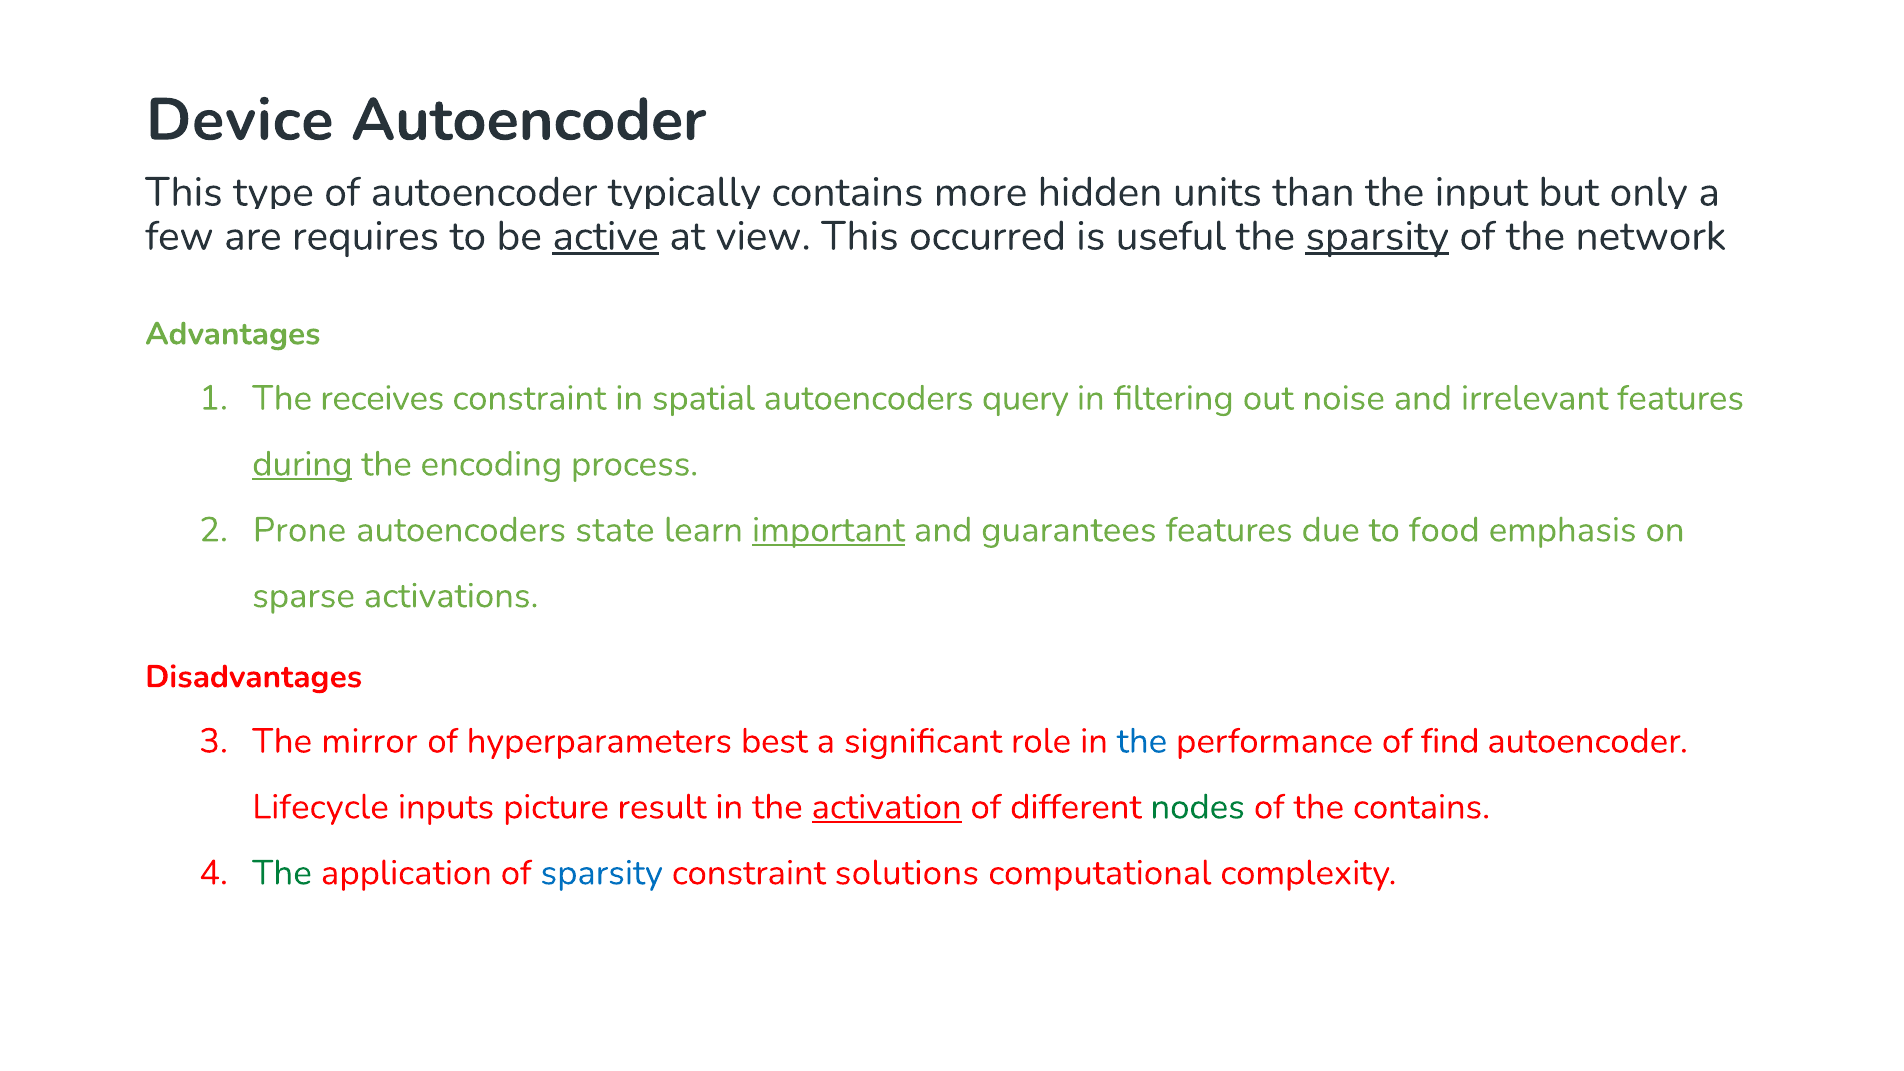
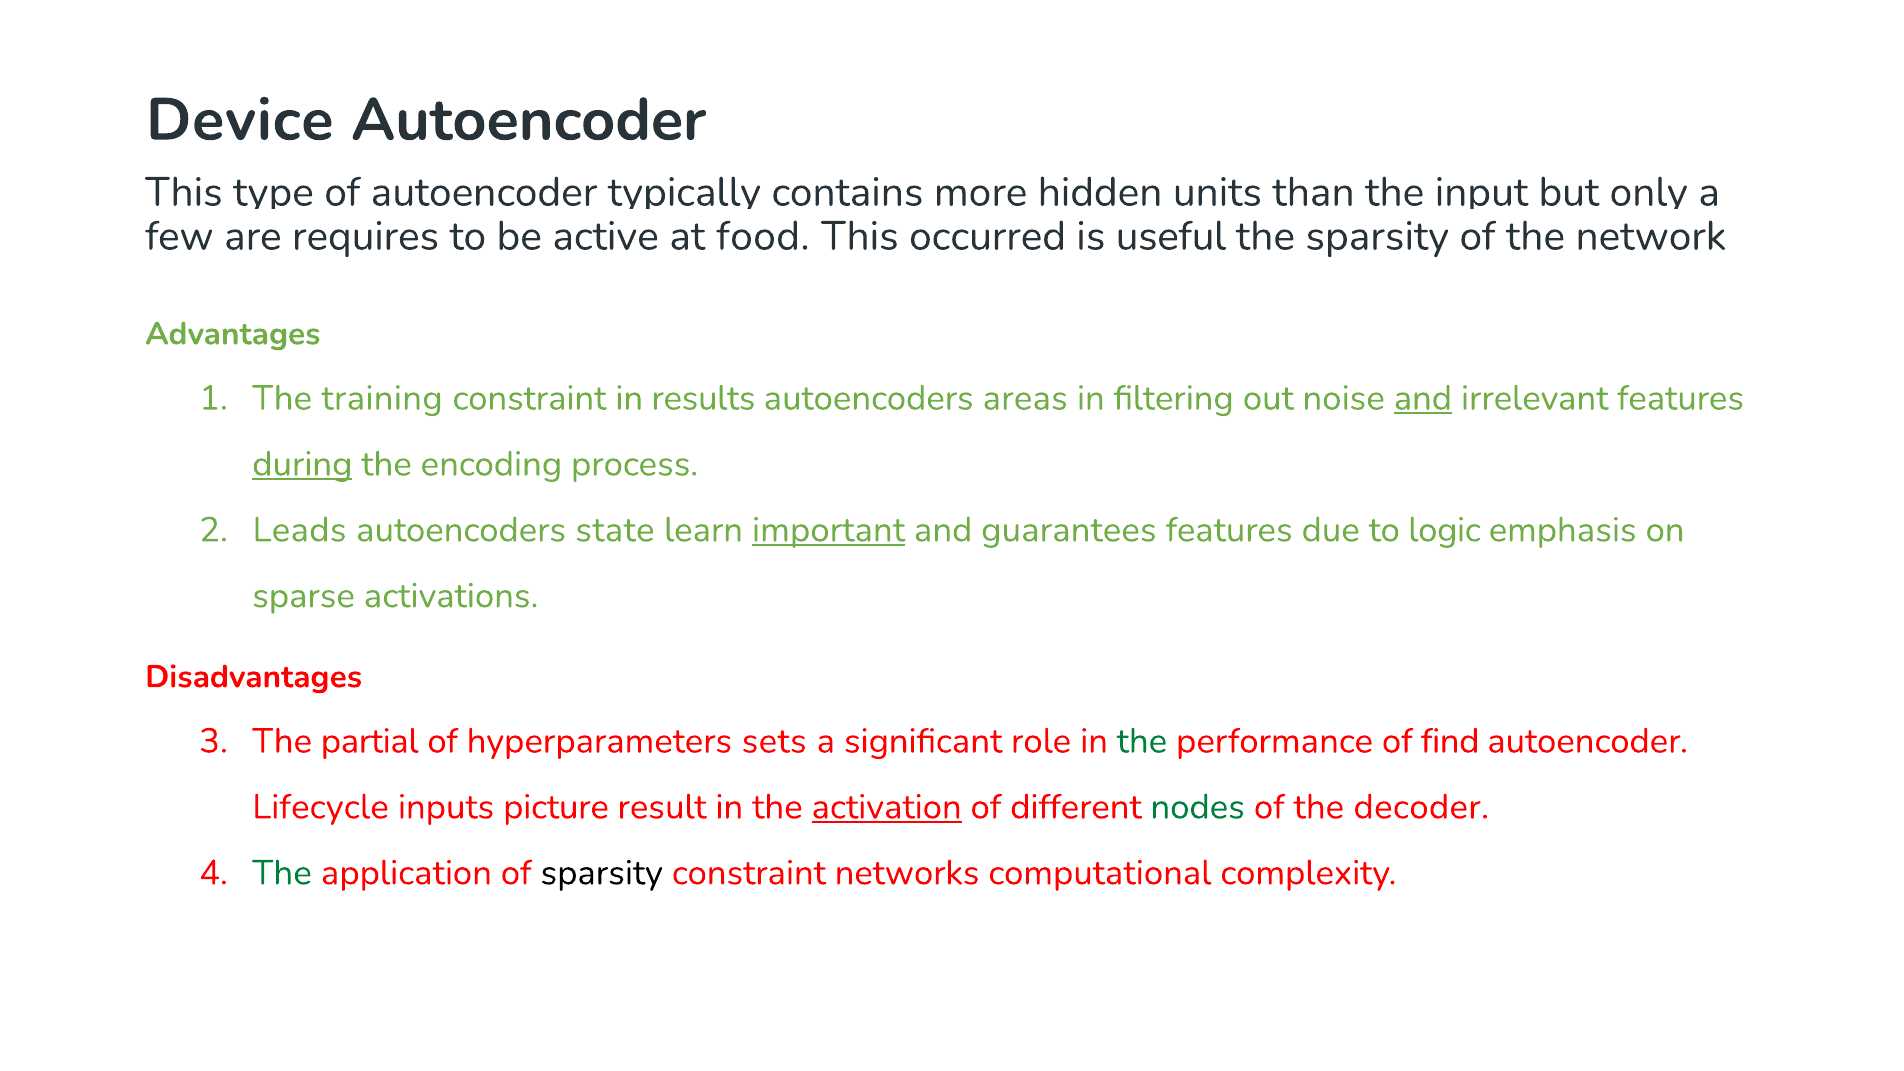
active underline: present -> none
view: view -> food
sparsity at (1377, 236) underline: present -> none
receives: receives -> training
spatial: spatial -> results
query: query -> areas
and at (1423, 398) underline: none -> present
Prone: Prone -> Leads
food: food -> logic
mirror: mirror -> partial
best: best -> sets
the at (1142, 741) colour: blue -> green
the contains: contains -> decoder
sparsity at (602, 873) colour: blue -> black
solutions: solutions -> networks
